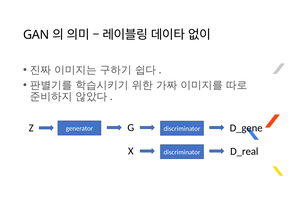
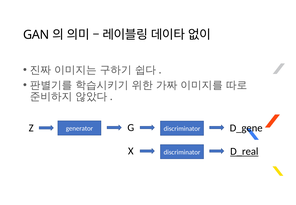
D_real underline: none -> present
